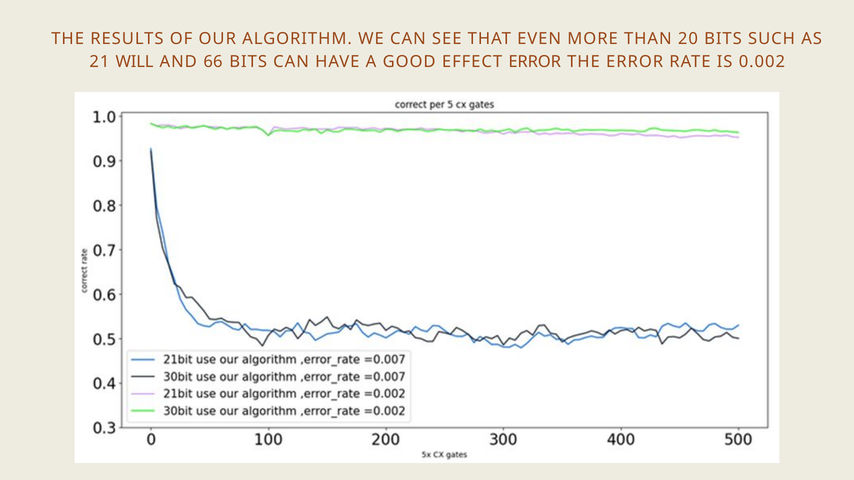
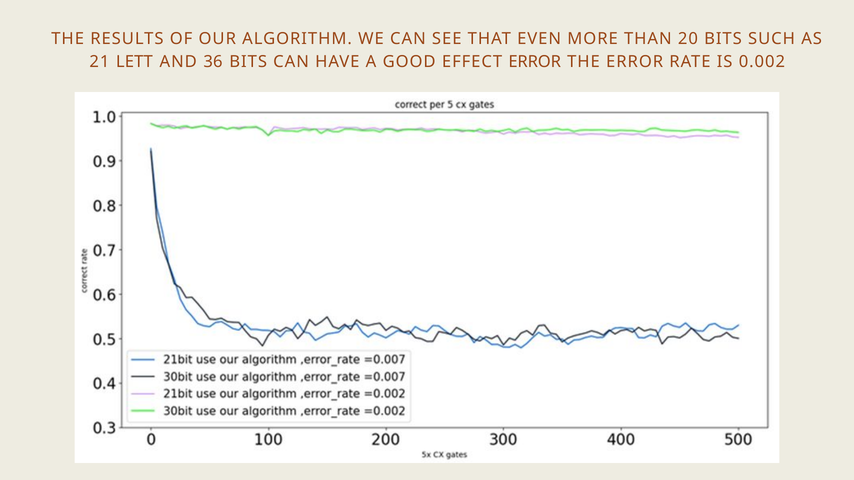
WILL: WILL -> LETT
66: 66 -> 36
